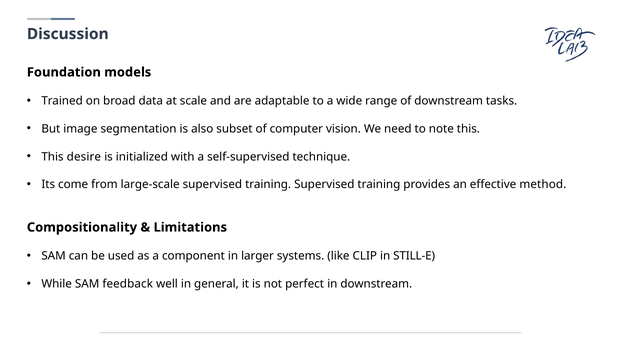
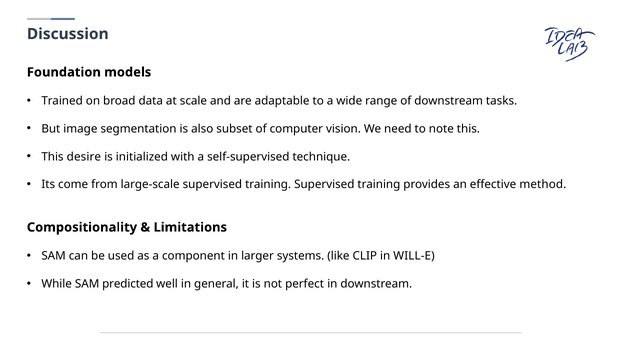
STILL-E: STILL-E -> WILL-E
feedback: feedback -> predicted
